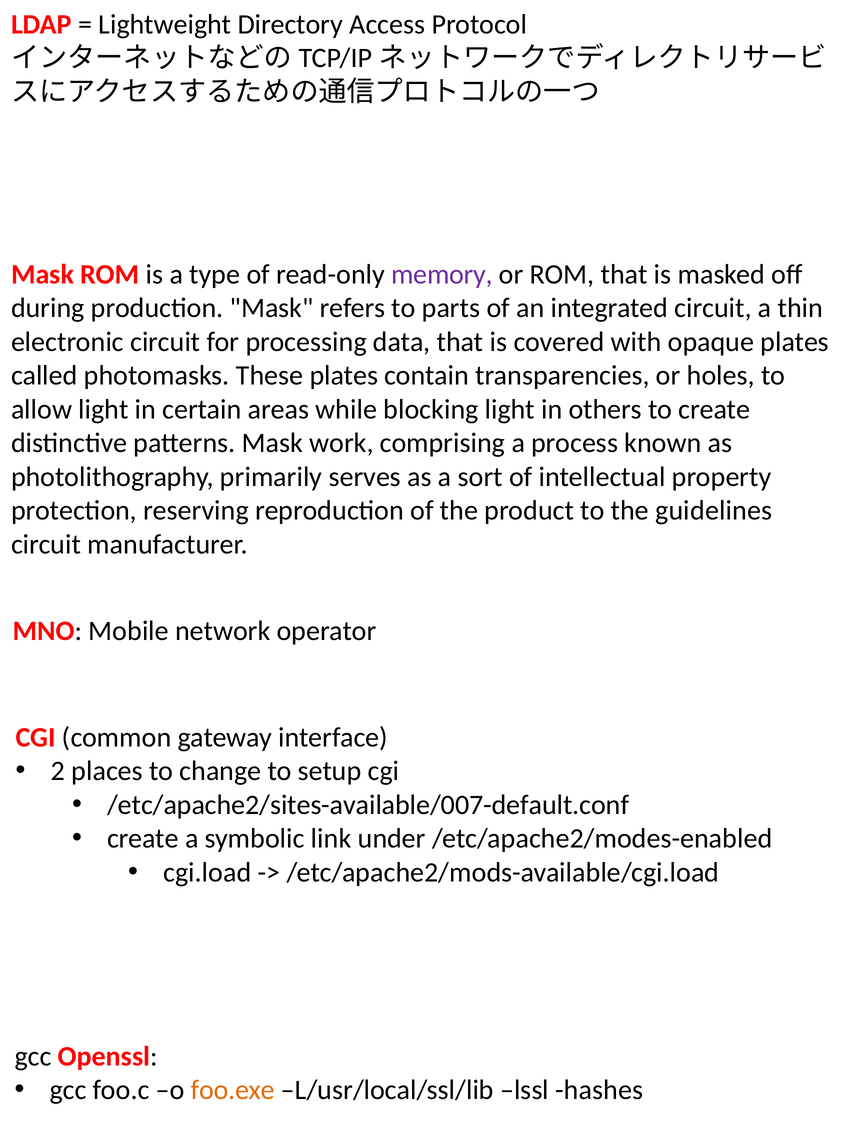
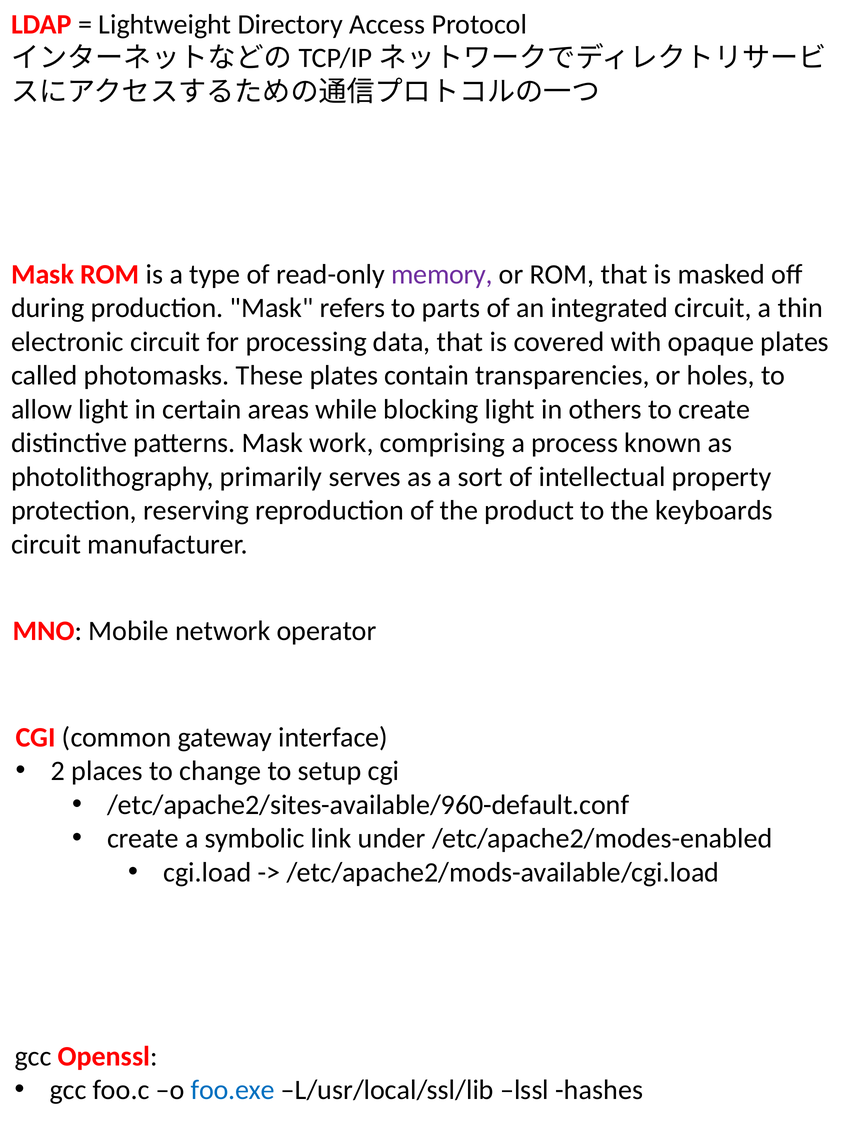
guidelines: guidelines -> keyboards
/etc/apache2/sites-available/007-default.conf: /etc/apache2/sites-available/007-default.conf -> /etc/apache2/sites-available/960-default.conf
foo.exe colour: orange -> blue
